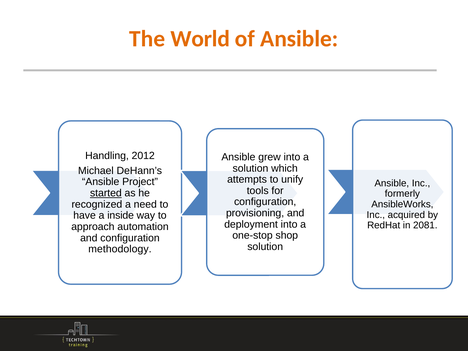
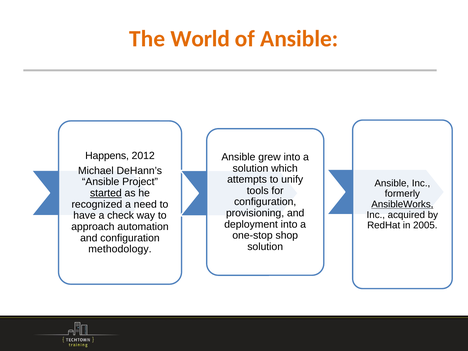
Handling: Handling -> Happens
AnsibleWorks underline: none -> present
inside: inside -> check
2081: 2081 -> 2005
